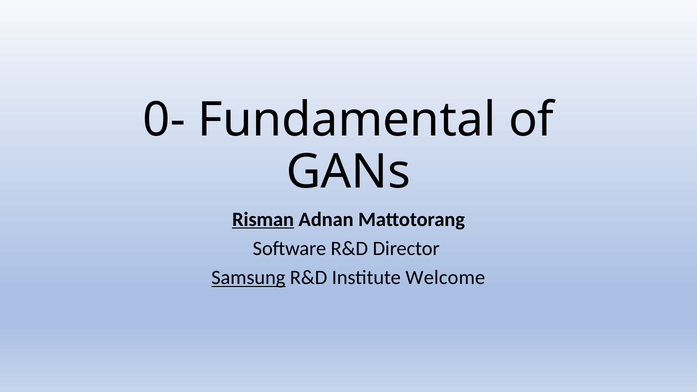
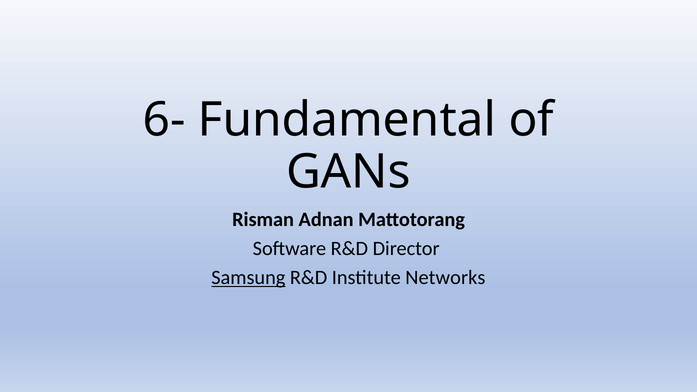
0-: 0- -> 6-
Risman underline: present -> none
Welcome: Welcome -> Networks
